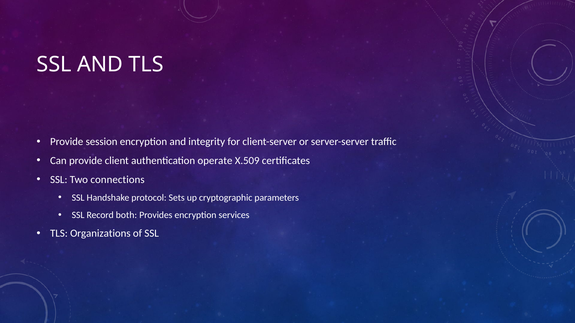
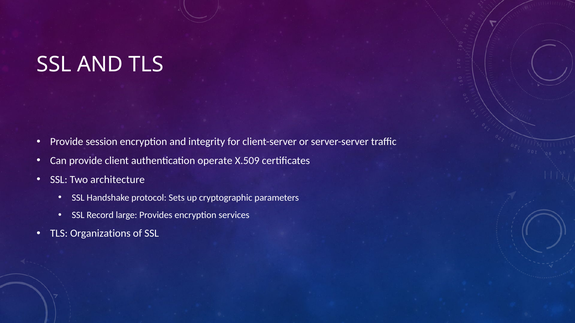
connections: connections -> architecture
both: both -> large
